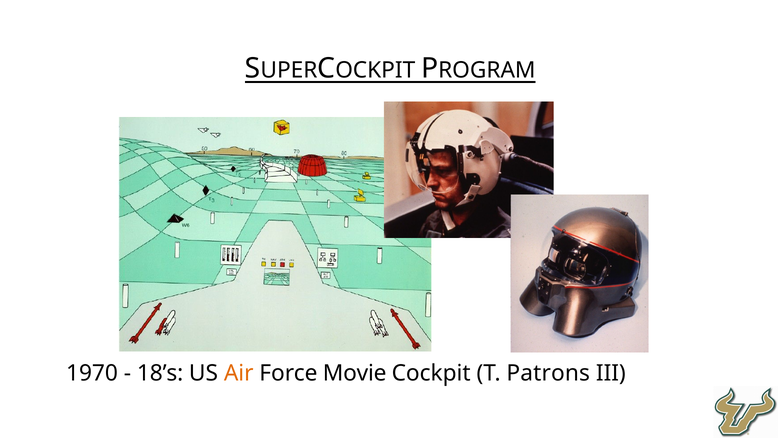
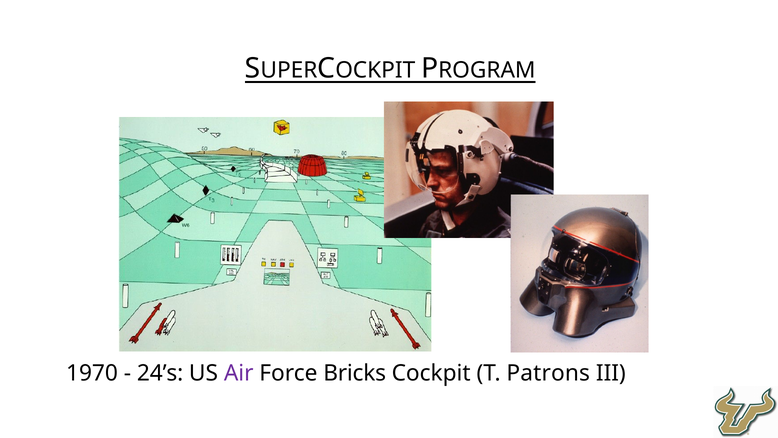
18’s: 18’s -> 24’s
Air colour: orange -> purple
Movie: Movie -> Bricks
